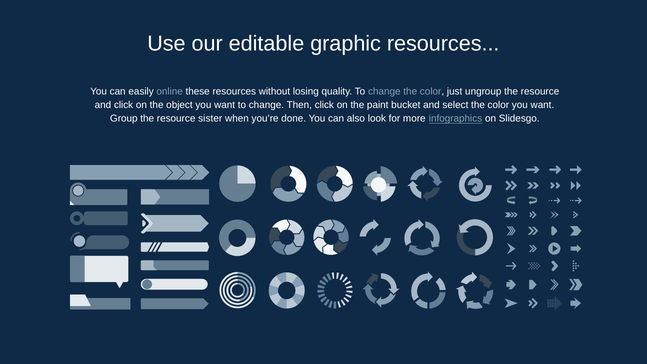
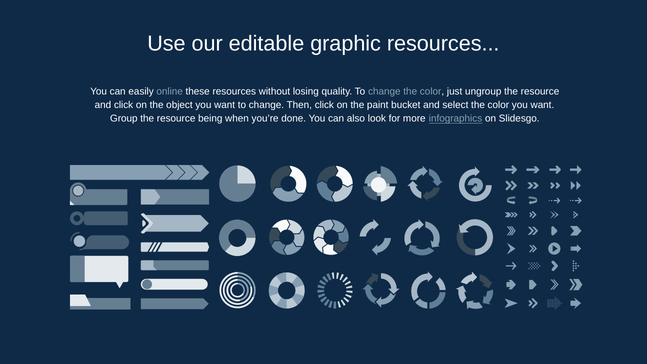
sister: sister -> being
